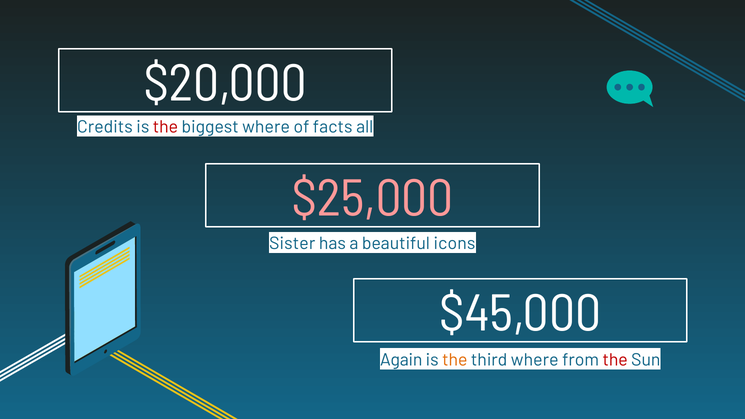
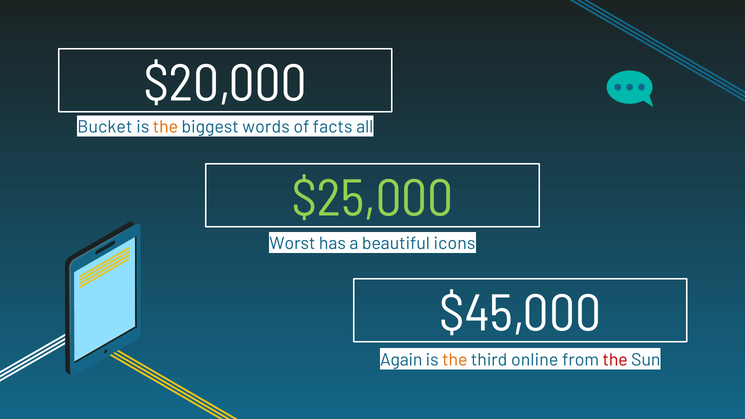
Credits: Credits -> Bucket
the at (165, 127) colour: red -> orange
biggest where: where -> words
$25,000 colour: pink -> light green
Sister: Sister -> Worst
third where: where -> online
